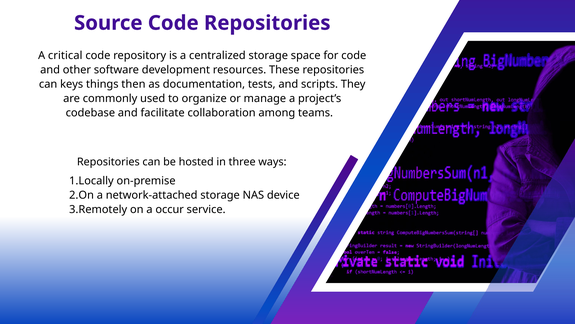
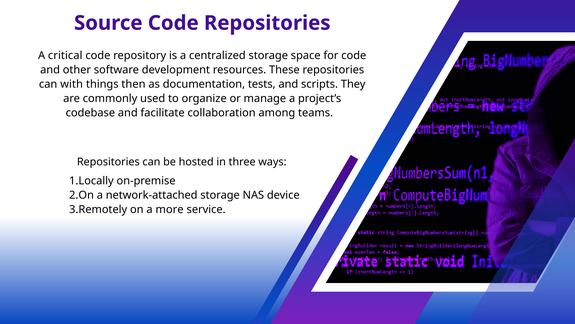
keys: keys -> with
occur: occur -> more
